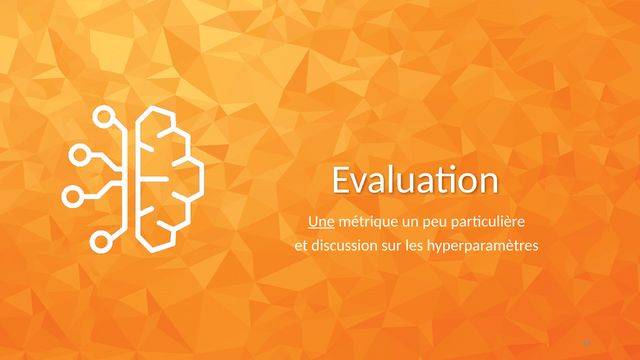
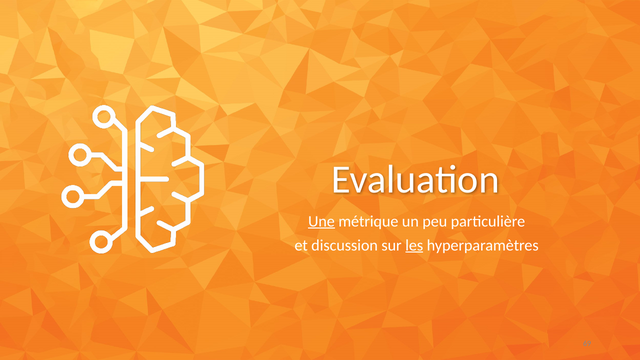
les underline: none -> present
